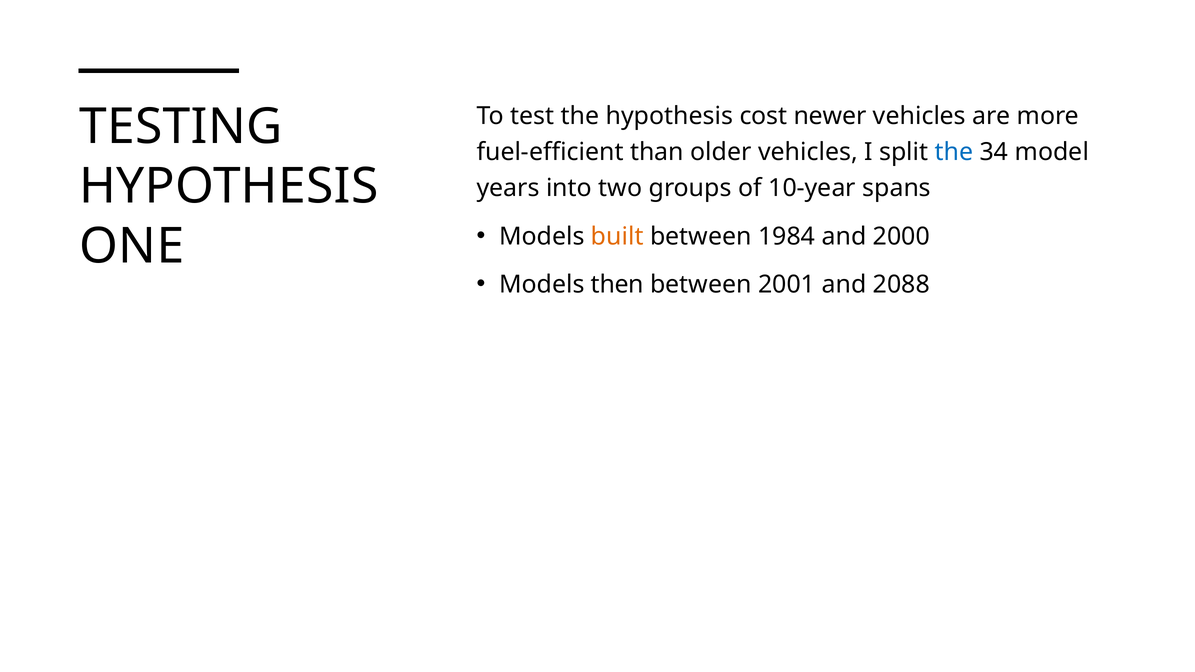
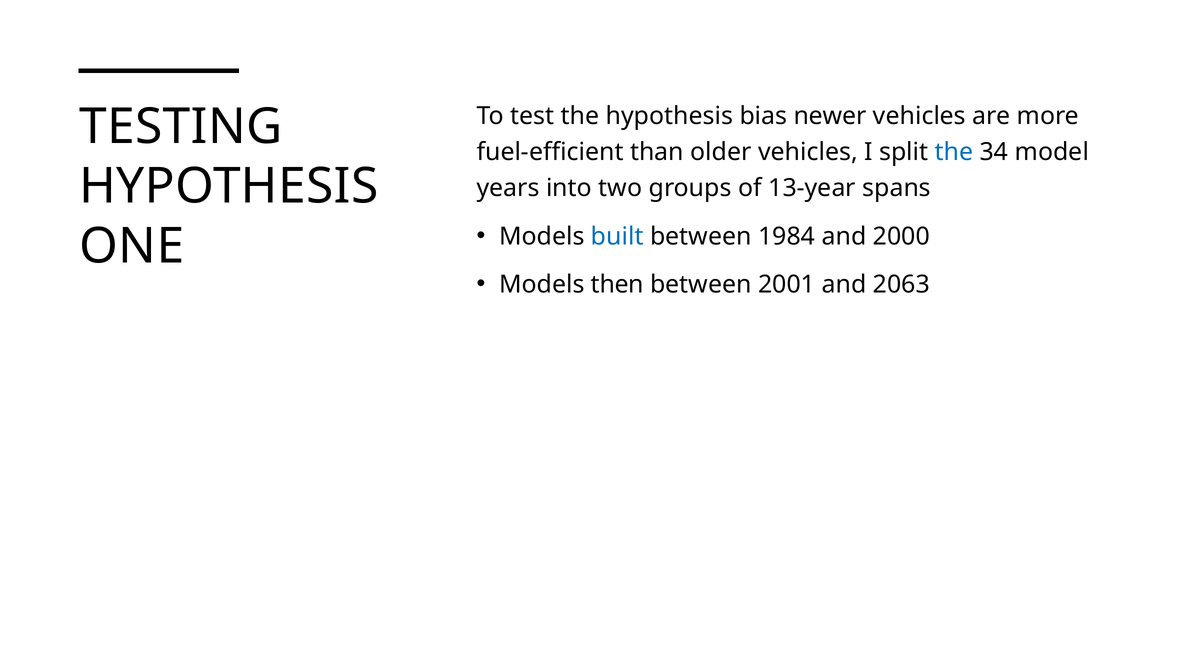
cost: cost -> bias
10-year: 10-year -> 13-year
built colour: orange -> blue
2088: 2088 -> 2063
